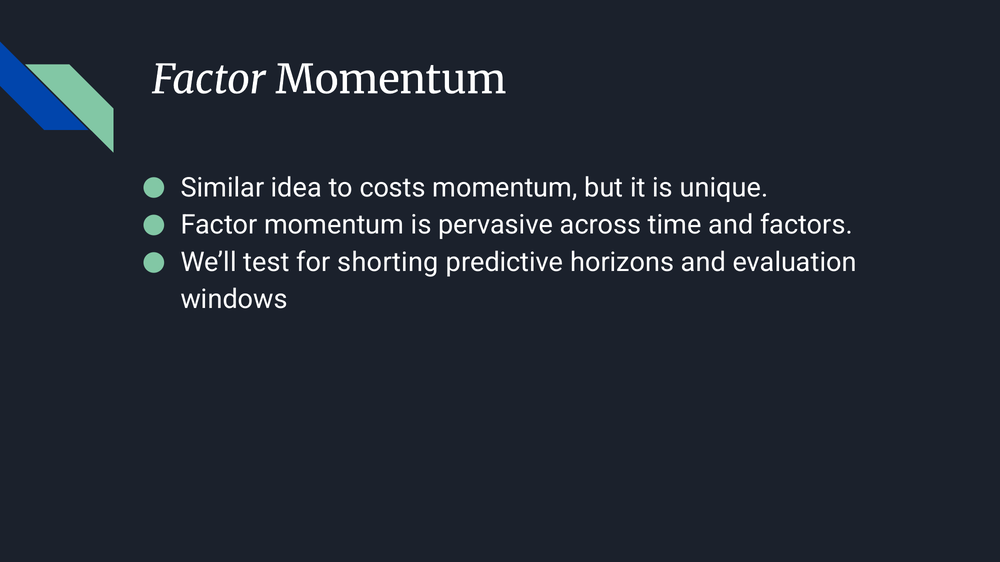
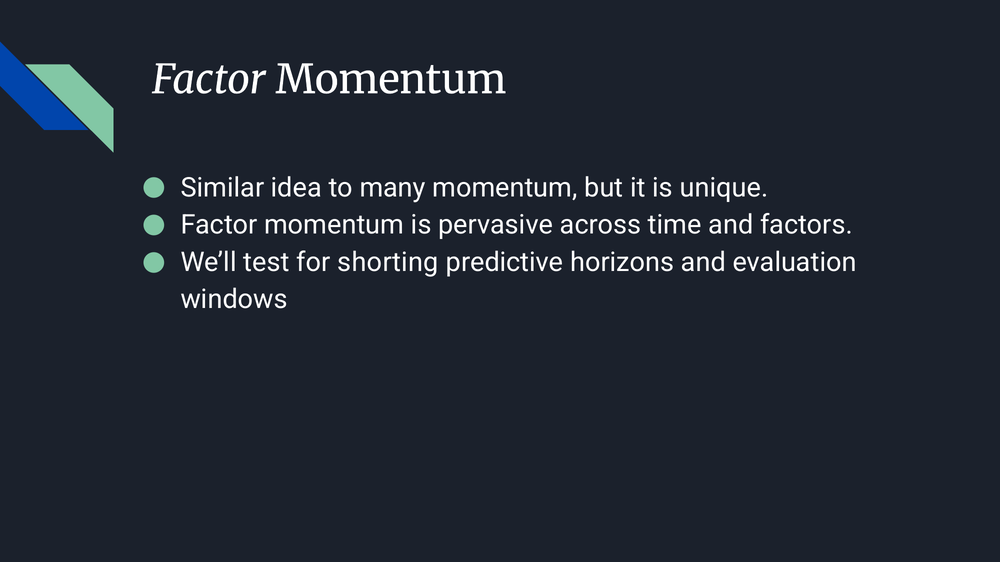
costs: costs -> many
